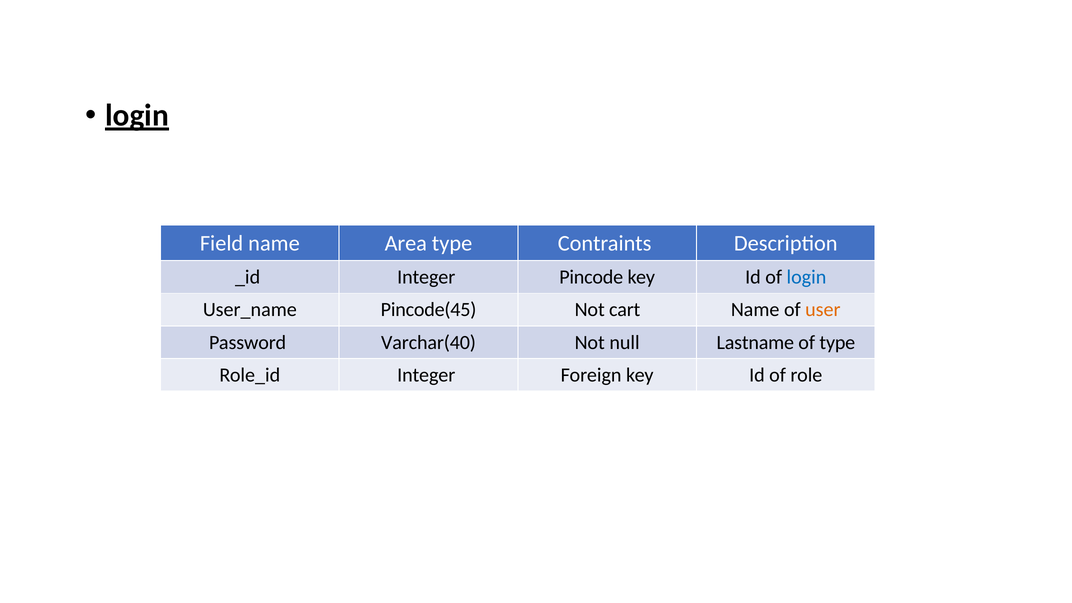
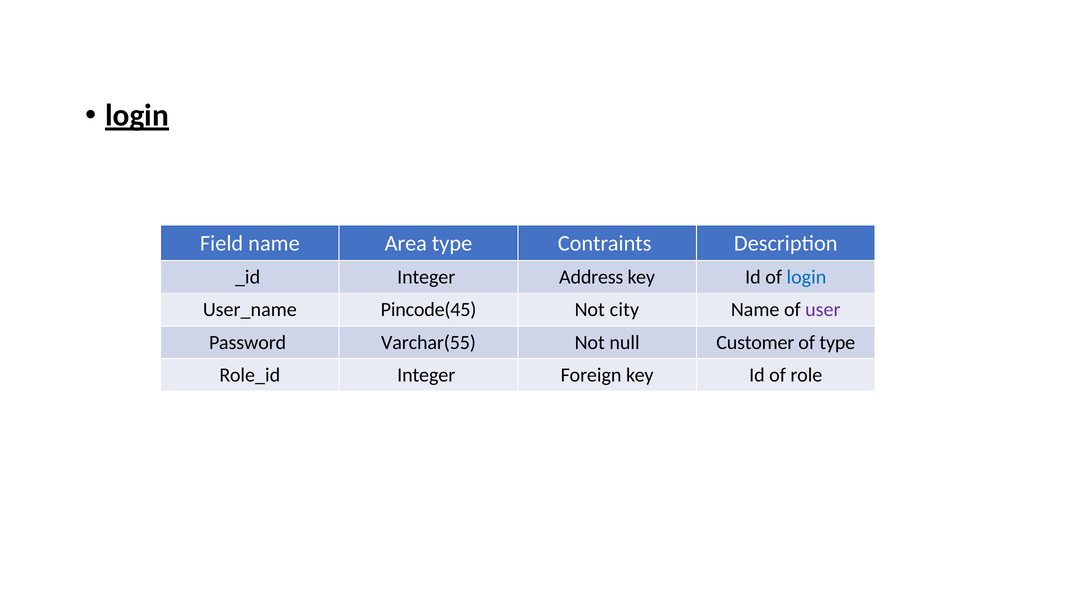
Pincode: Pincode -> Address
cart: cart -> city
user colour: orange -> purple
Varchar(40: Varchar(40 -> Varchar(55
Lastname: Lastname -> Customer
